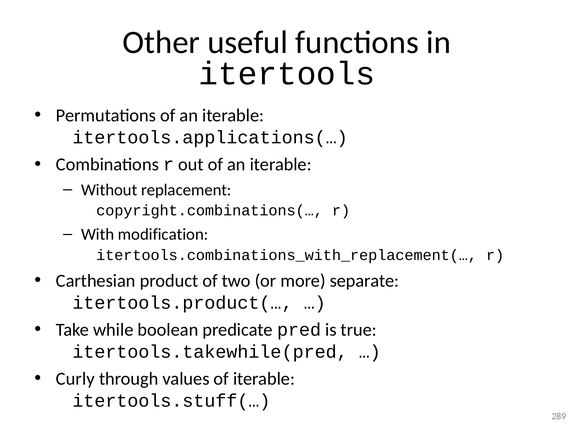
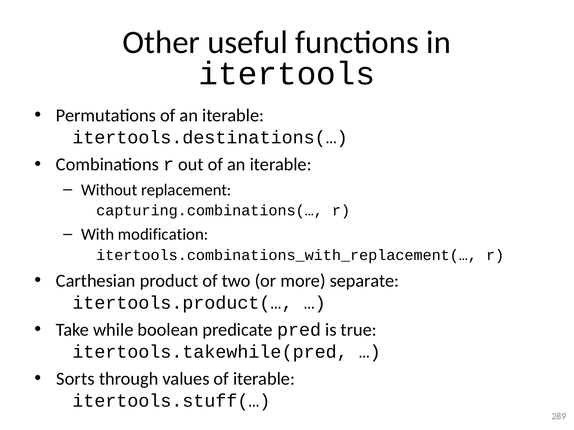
itertools.applications(…: itertools.applications(… -> itertools.destinations(…
copyright.combinations(…: copyright.combinations(… -> capturing.combinations(…
Curly: Curly -> Sorts
